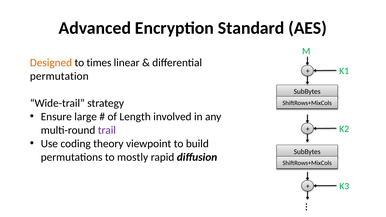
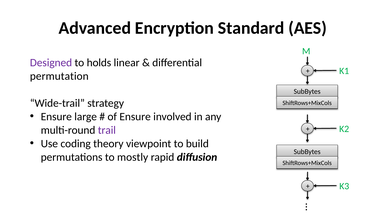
Designed colour: orange -> purple
times: times -> holds
of Length: Length -> Ensure
